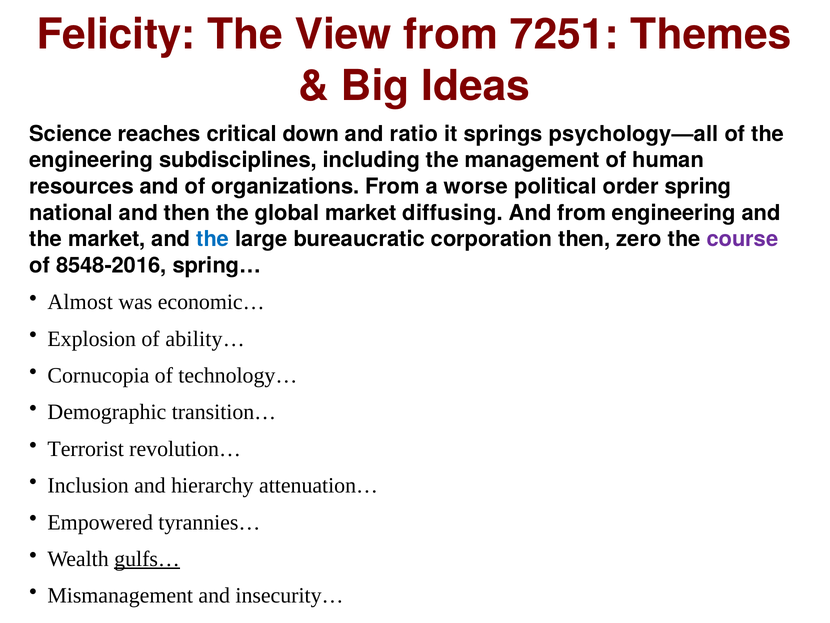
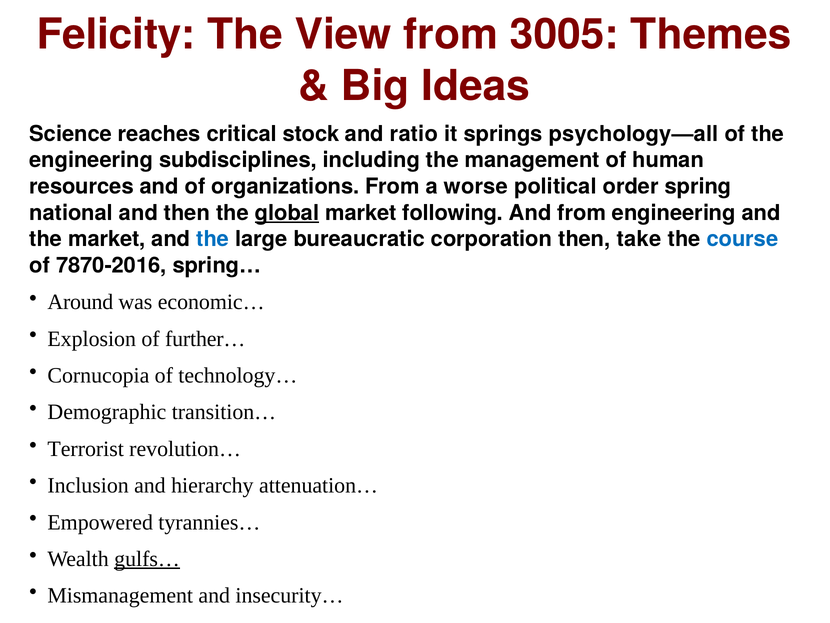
7251: 7251 -> 3005
down: down -> stock
global underline: none -> present
diffusing: diffusing -> following
zero: zero -> take
course colour: purple -> blue
8548-2016: 8548-2016 -> 7870-2016
Almost: Almost -> Around
ability…: ability… -> further…
